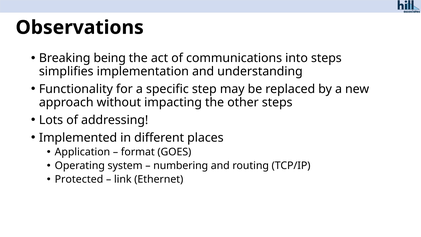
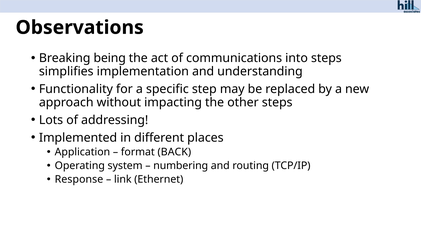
GOES: GOES -> BACK
Protected: Protected -> Response
